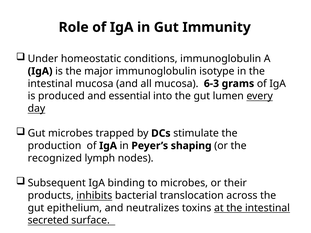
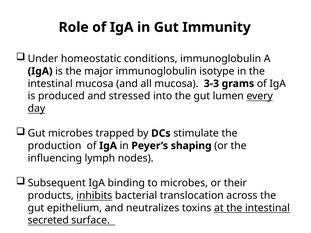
6-3: 6-3 -> 3-3
essential: essential -> stressed
recognized: recognized -> influencing
